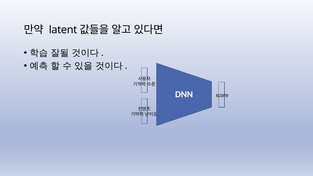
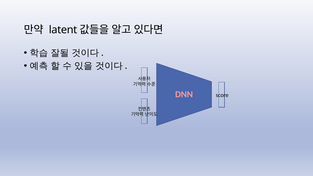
DNN colour: white -> pink
